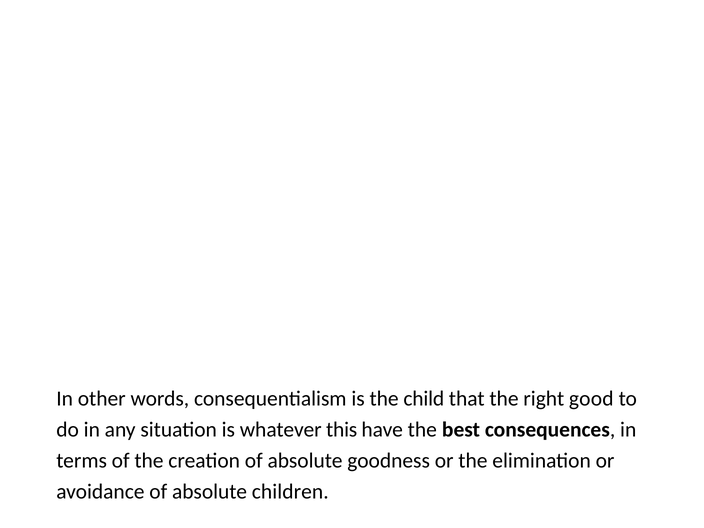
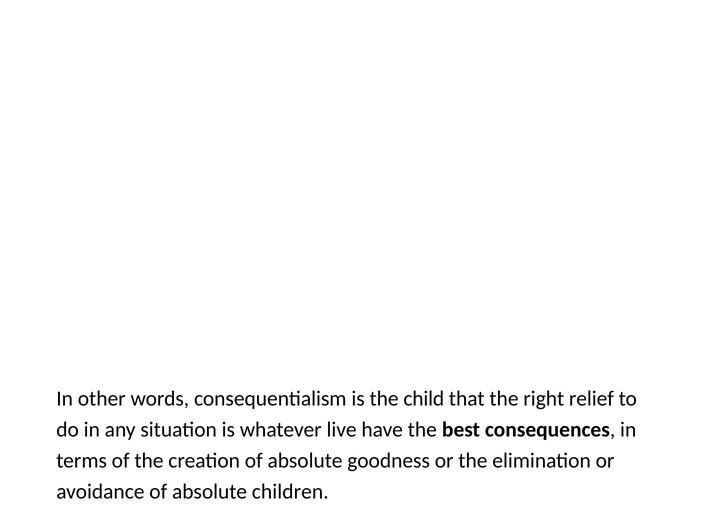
good: good -> relief
this: this -> live
